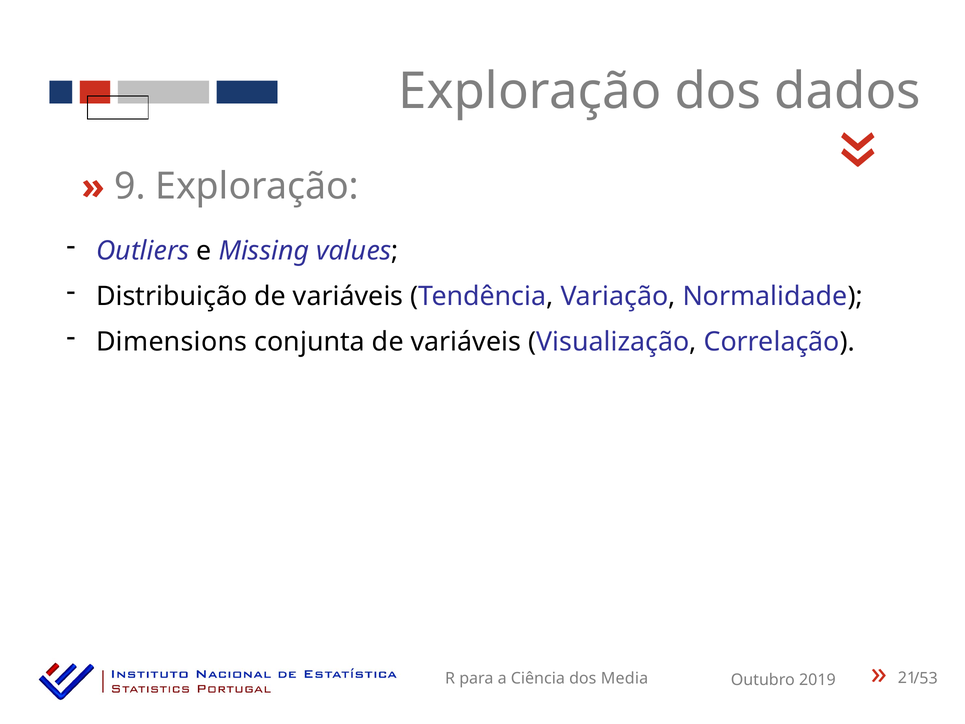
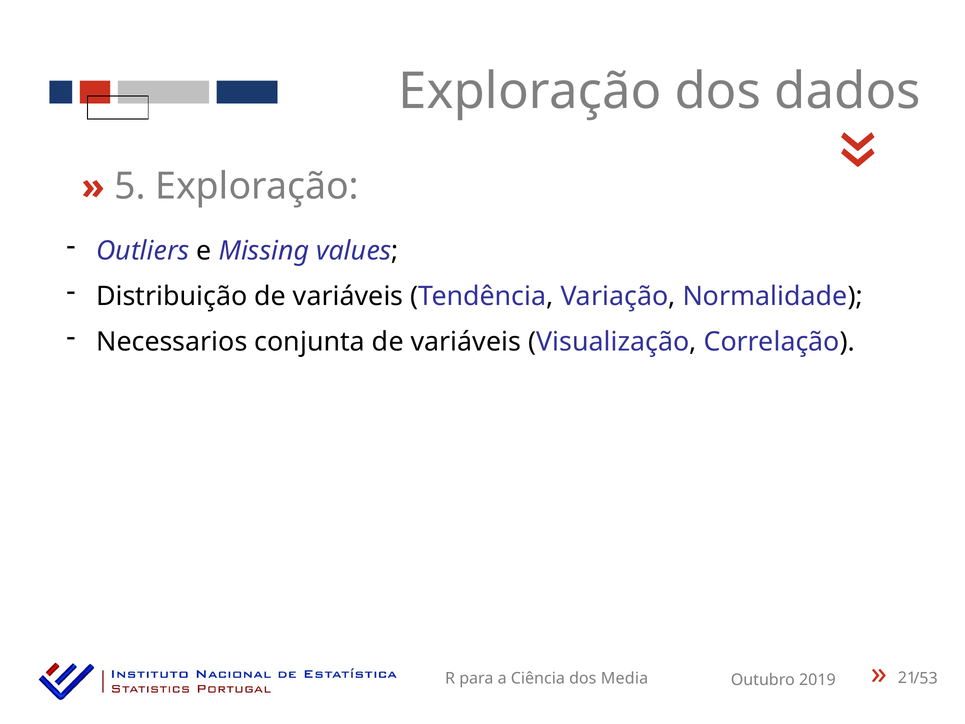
9: 9 -> 5
Dimensions: Dimensions -> Necessarios
